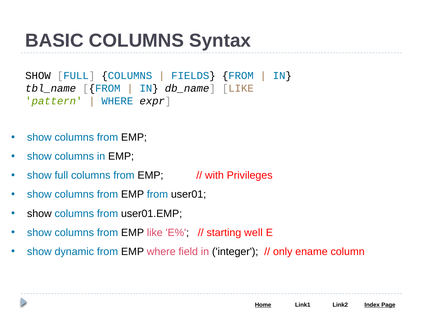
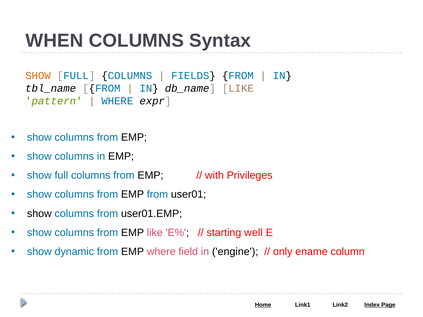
BASIC: BASIC -> WHEN
SHOW at (38, 76) colour: black -> orange
integer: integer -> engine
